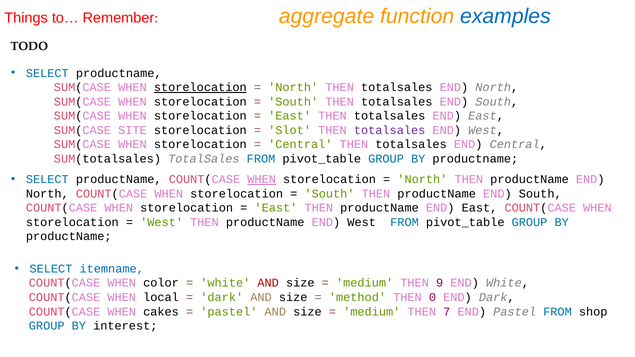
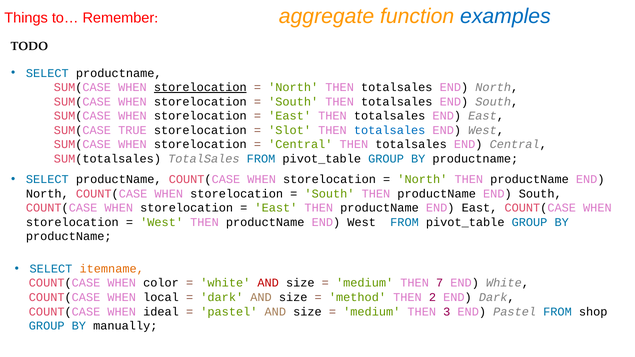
SITE: SITE -> TRUE
totalsales at (390, 130) colour: purple -> blue
WHEN at (262, 180) underline: present -> none
itemname colour: blue -> orange
9: 9 -> 7
0: 0 -> 2
cakes: cakes -> ideal
7: 7 -> 3
interest: interest -> manually
